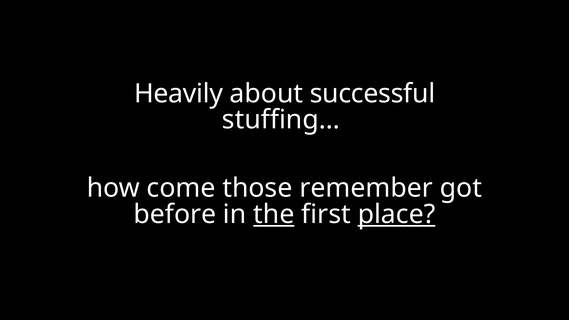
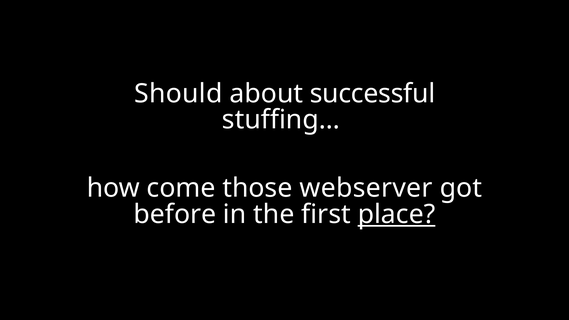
Heavily: Heavily -> Should
remember: remember -> webserver
the underline: present -> none
